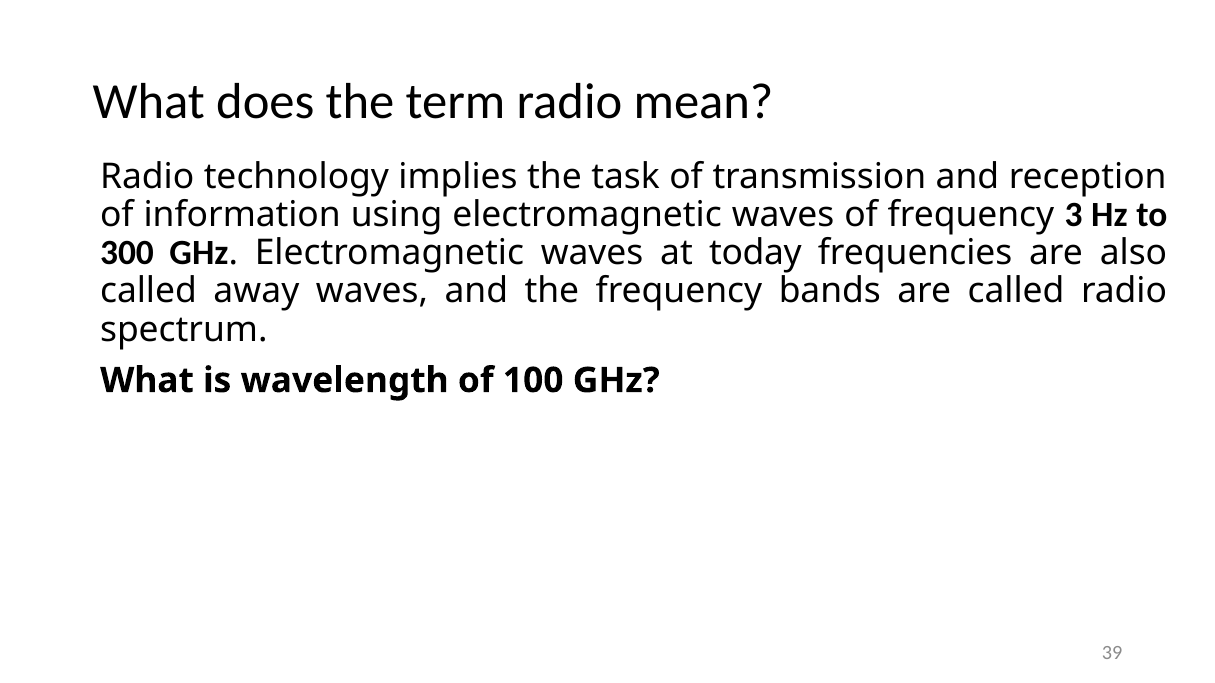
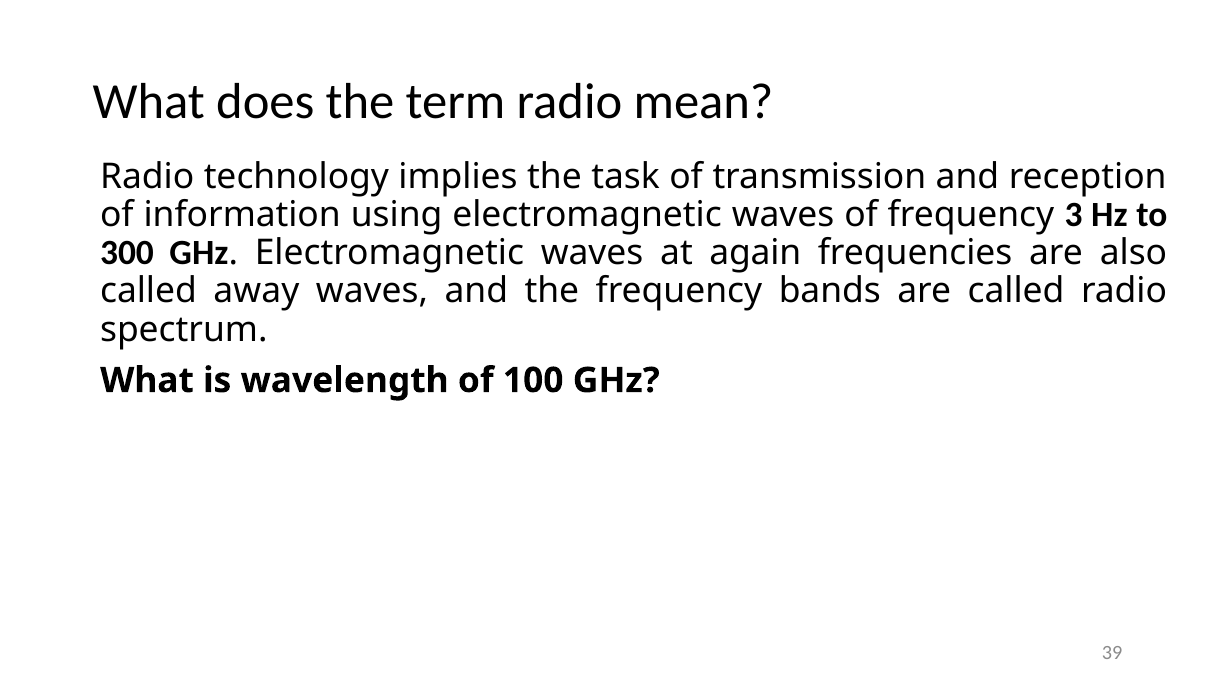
today: today -> again
